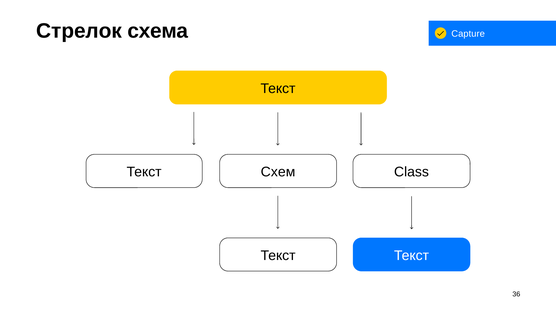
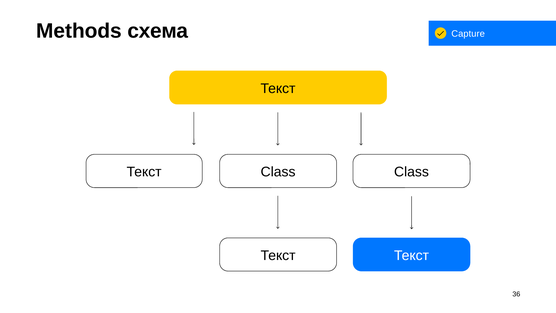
Стрелок: Стрелок -> Methods
Схем at (278, 172): Схем -> Class
